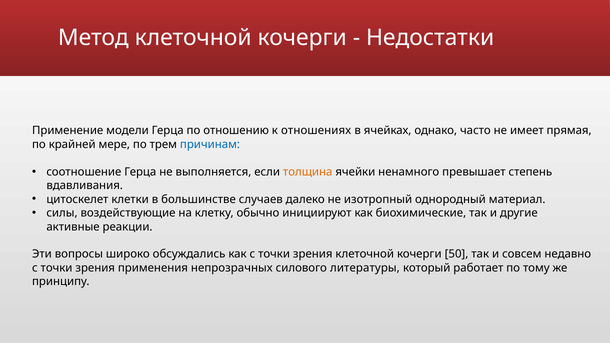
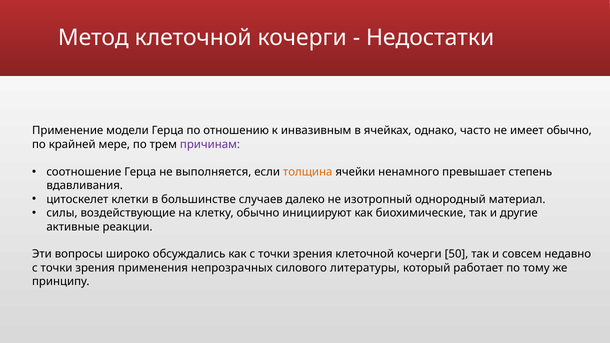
отношениях: отношениях -> инвазивным
имеет прямая: прямая -> обычно
причинам colour: blue -> purple
